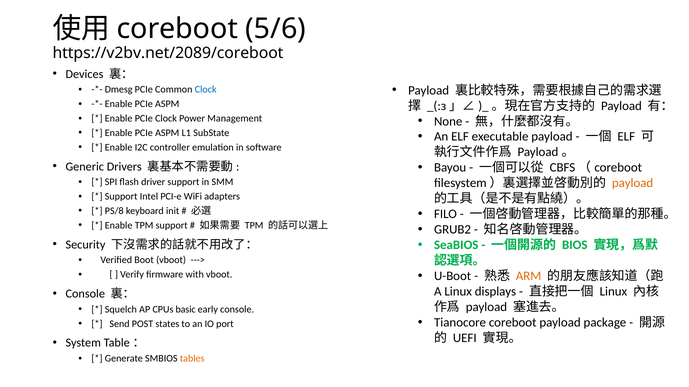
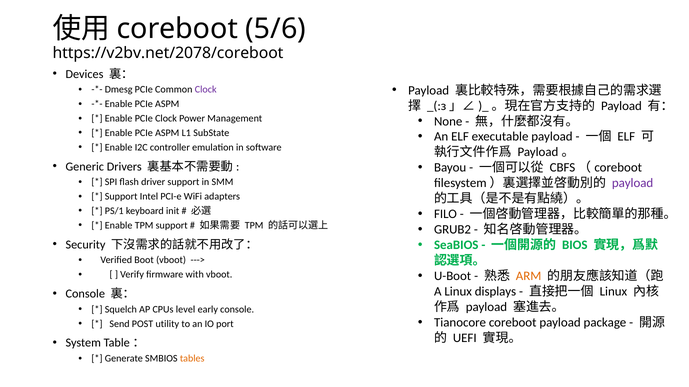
https://v2bv.net/2089/coreboot: https://v2bv.net/2089/coreboot -> https://v2bv.net/2078/coreboot
Clock at (206, 90) colour: blue -> purple
payload at (633, 183) colour: orange -> purple
PS/8: PS/8 -> PS/1
basic: basic -> level
states: states -> utility
